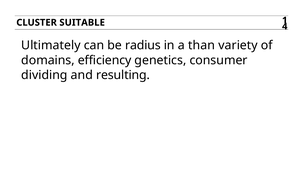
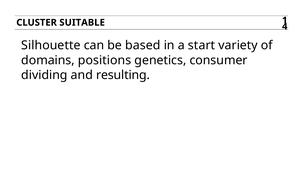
Ultimately: Ultimately -> Silhouette
radius: radius -> based
than: than -> start
efficiency: efficiency -> positions
